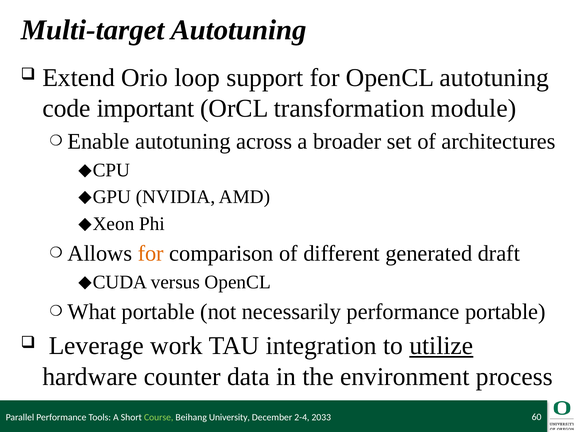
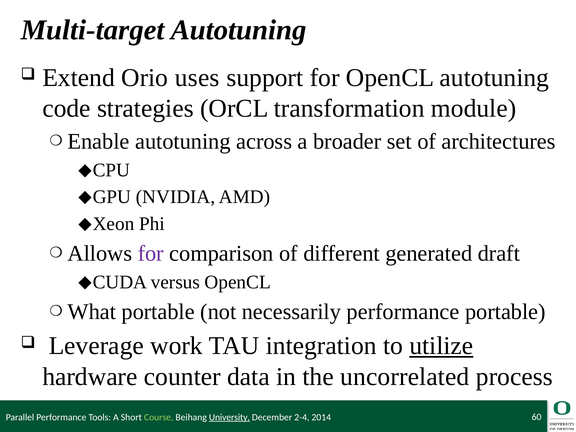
loop: loop -> uses
important: important -> strategies
for at (151, 253) colour: orange -> purple
environment: environment -> uncorrelated
University underline: none -> present
2033: 2033 -> 2014
